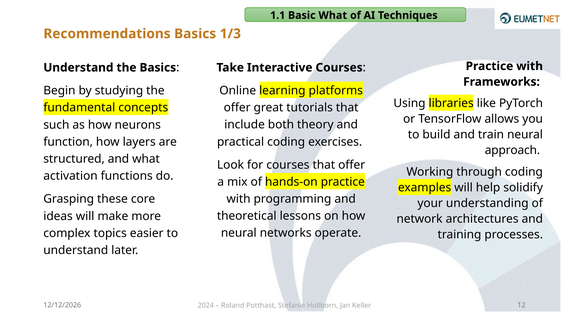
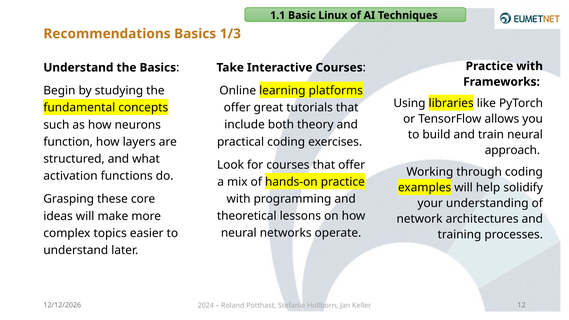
Basic What: What -> Linux
